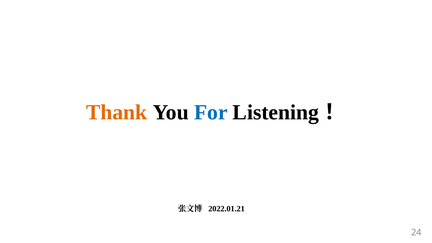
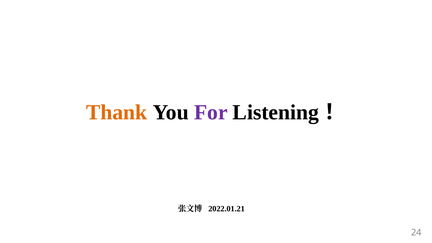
For colour: blue -> purple
